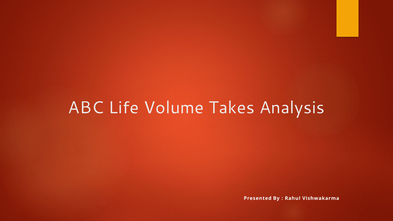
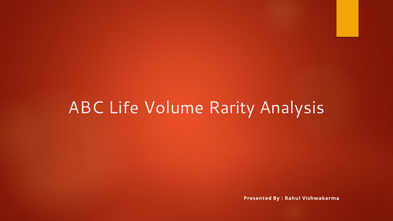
Takes: Takes -> Rarity
